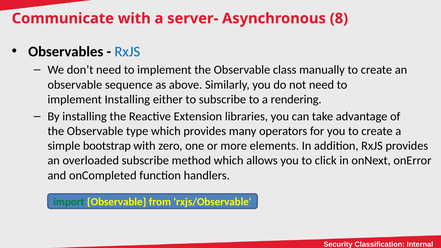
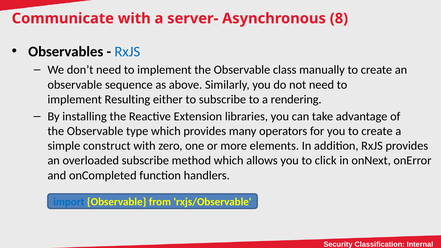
implement Installing: Installing -> Resulting
bootstrap: bootstrap -> construct
import colour: green -> blue
